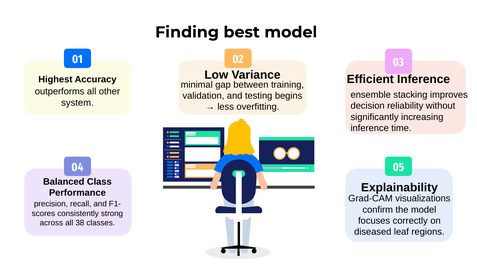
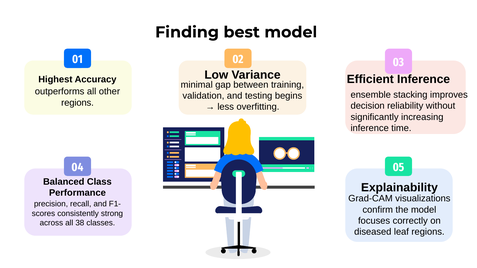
system at (77, 103): system -> regions
